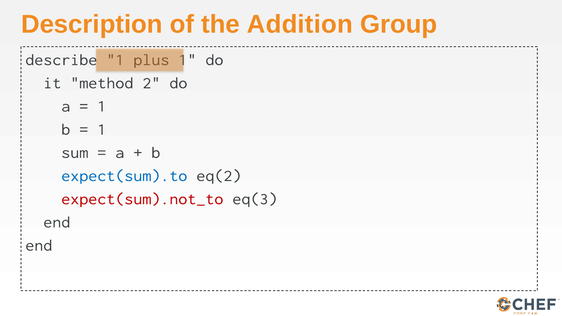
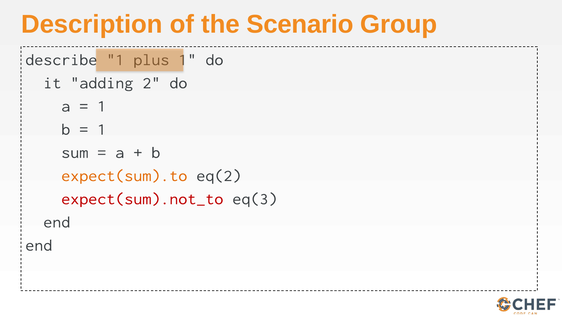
Addition: Addition -> Scenario
method: method -> adding
expect(sum).to colour: blue -> orange
